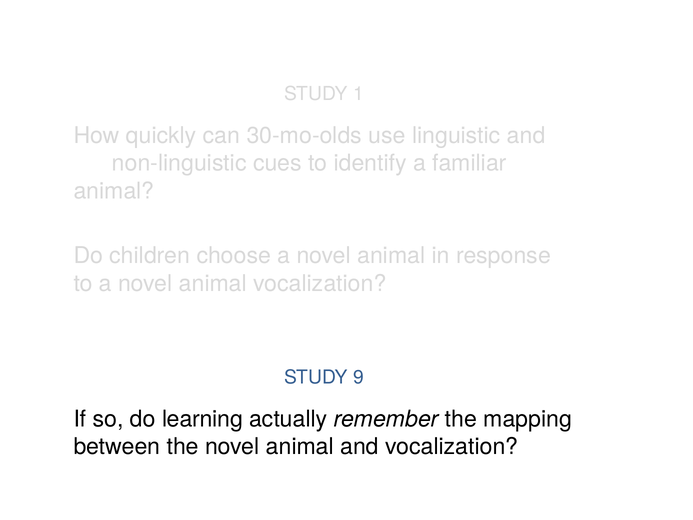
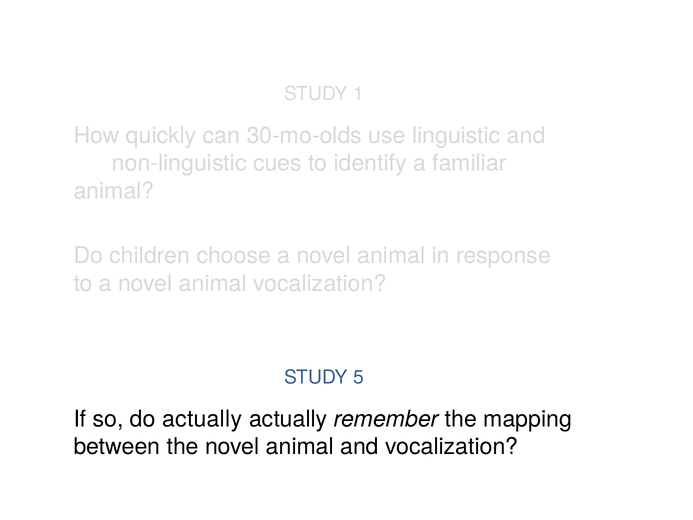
9: 9 -> 5
do learning: learning -> actually
